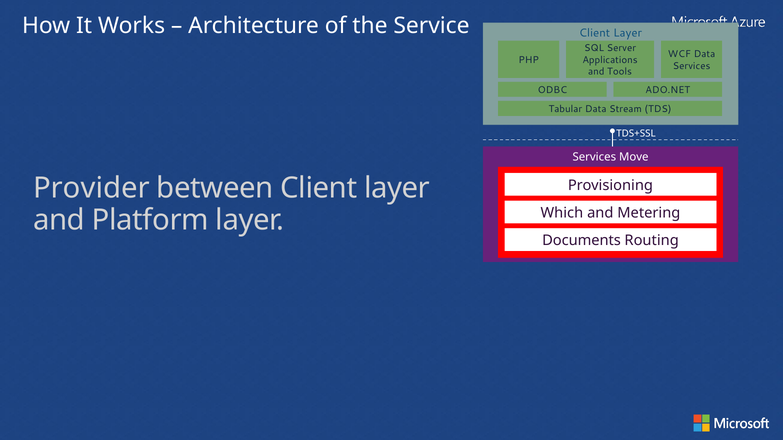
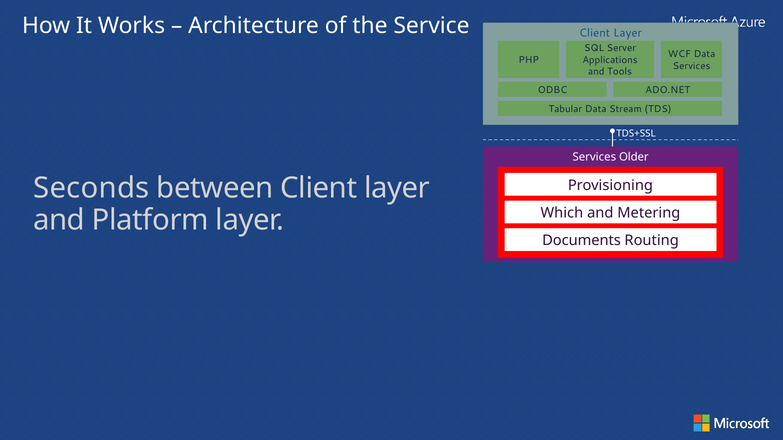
Move: Move -> Older
Provider: Provider -> Seconds
